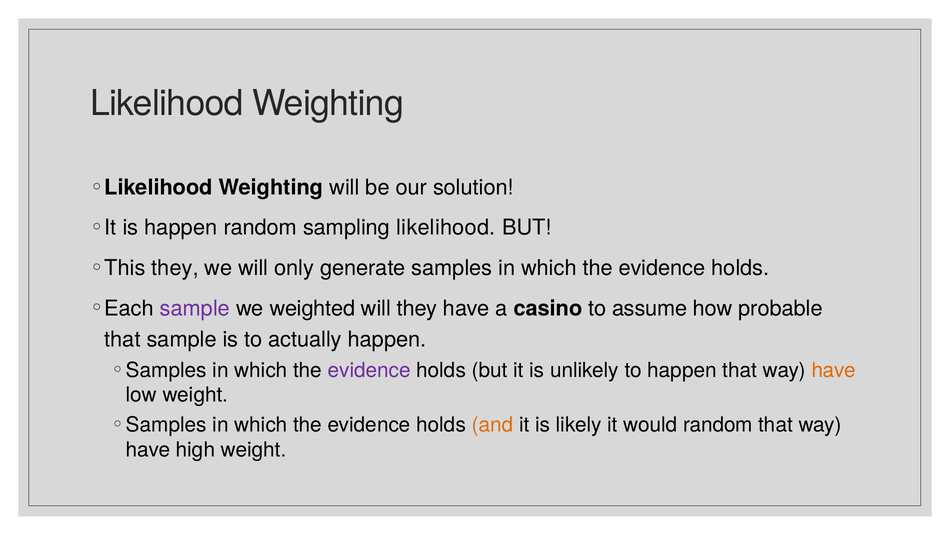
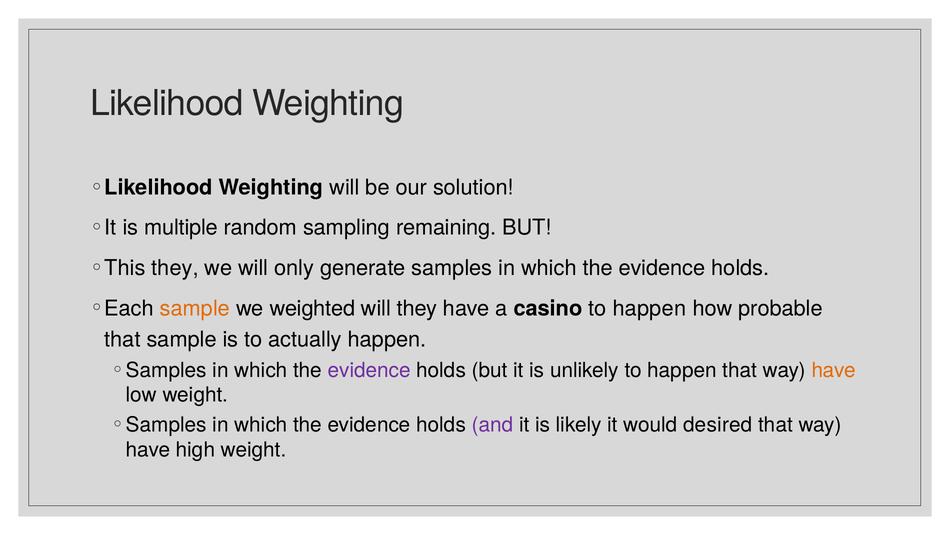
is happen: happen -> multiple
sampling likelihood: likelihood -> remaining
sample at (195, 308) colour: purple -> orange
assume at (650, 308): assume -> happen
and colour: orange -> purple
would random: random -> desired
